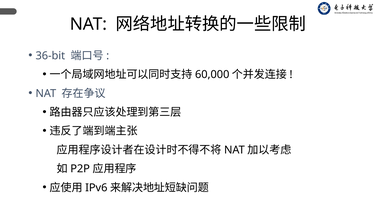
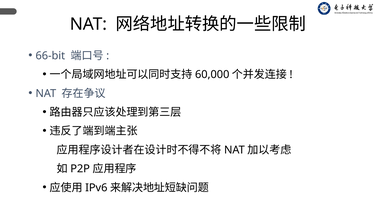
36-bit: 36-bit -> 66-bit
